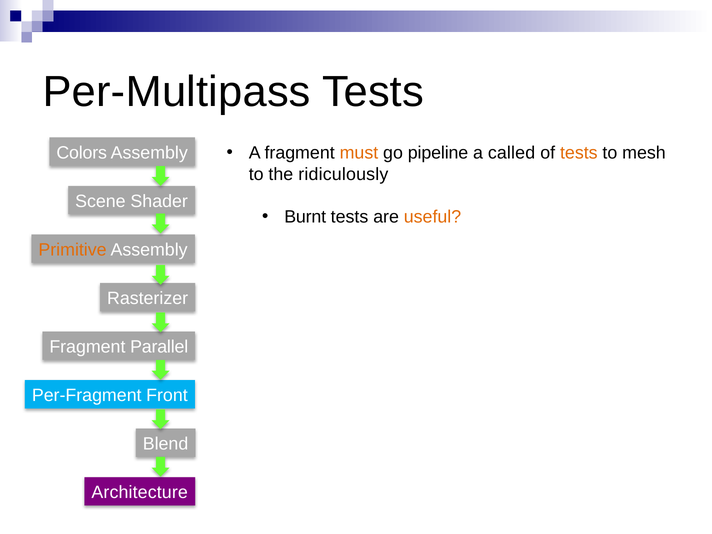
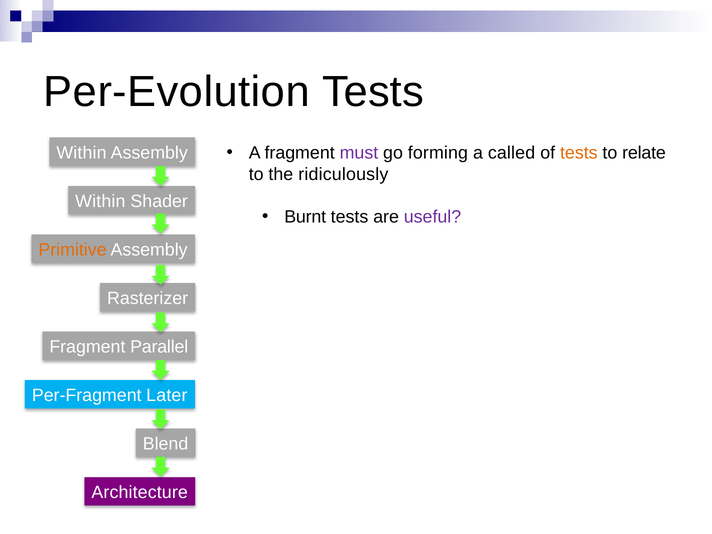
Per-Multipass: Per-Multipass -> Per-Evolution
must colour: orange -> purple
pipeline: pipeline -> forming
mesh: mesh -> relate
Colors at (82, 153): Colors -> Within
Scene at (100, 201): Scene -> Within
useful colour: orange -> purple
Front: Front -> Later
